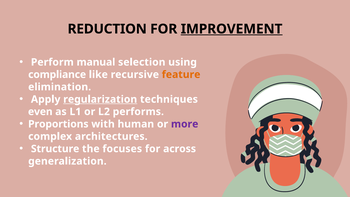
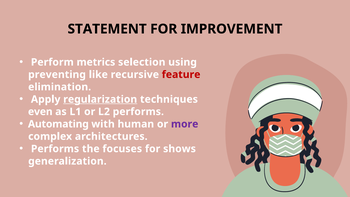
REDUCTION: REDUCTION -> STATEMENT
IMPROVEMENT underline: present -> none
manual: manual -> metrics
compliance: compliance -> preventing
feature colour: orange -> red
Proportions: Proportions -> Automating
Structure at (55, 149): Structure -> Performs
across: across -> shows
